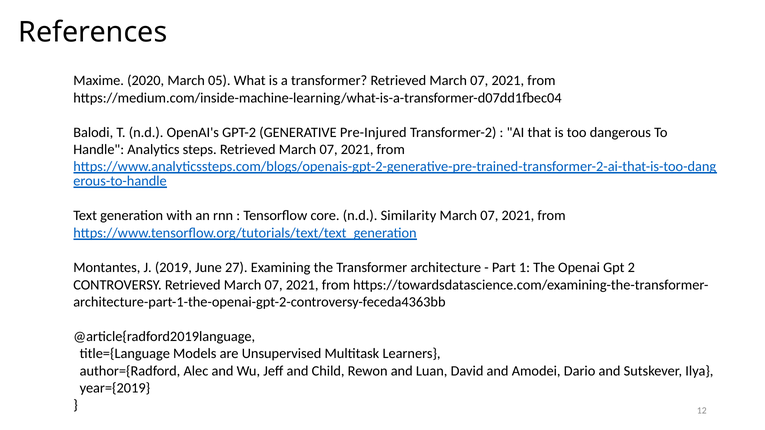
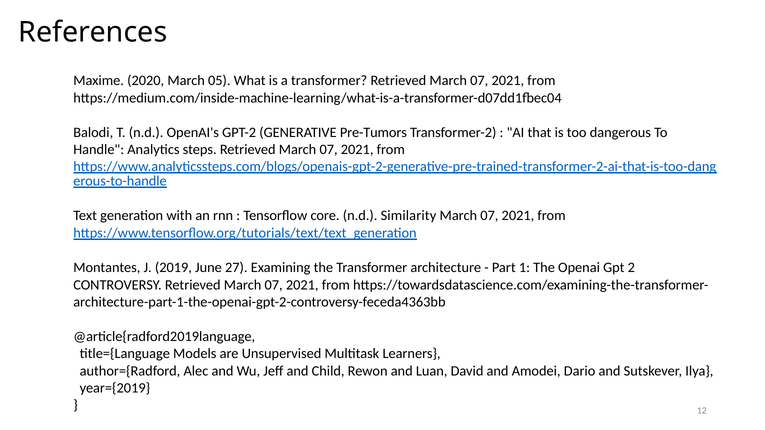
Pre-Injured: Pre-Injured -> Pre-Tumors
